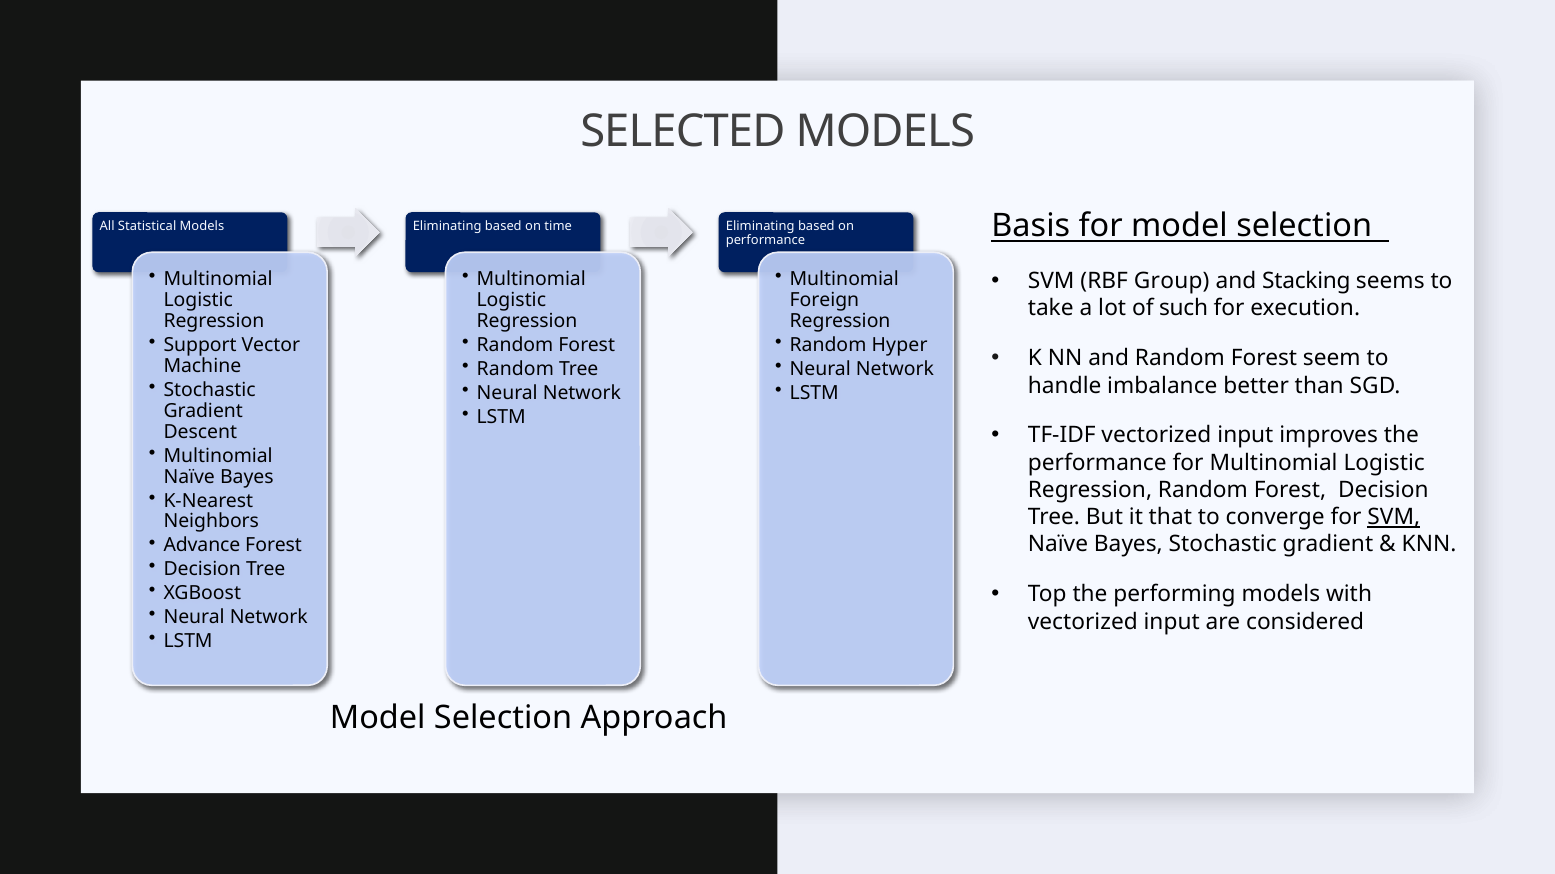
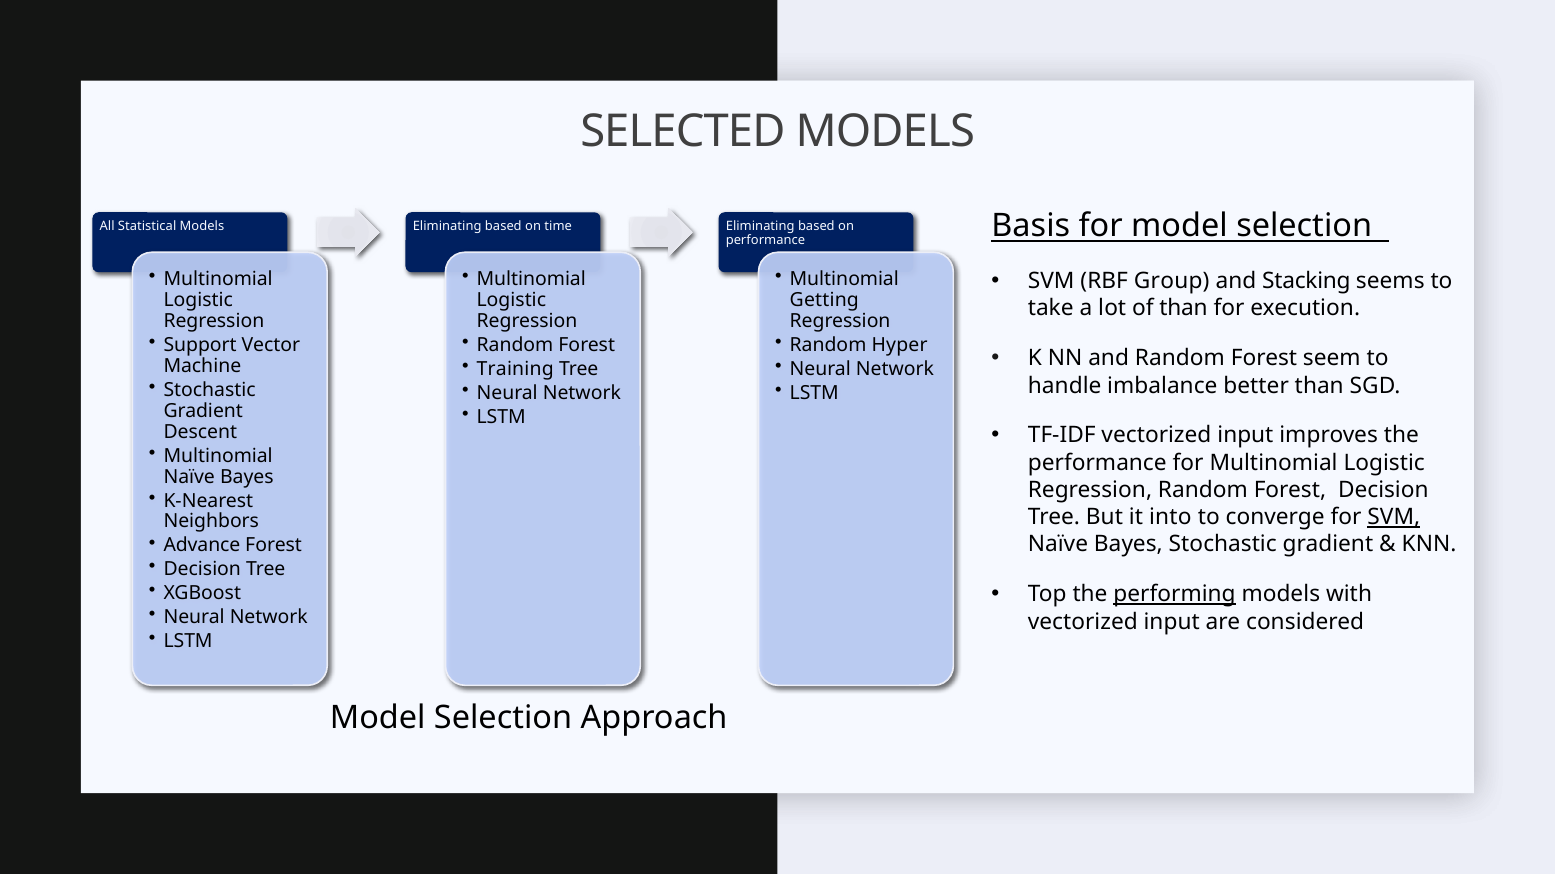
Foreign: Foreign -> Getting
of such: such -> than
Random at (515, 369): Random -> Training
that: that -> into
performing underline: none -> present
